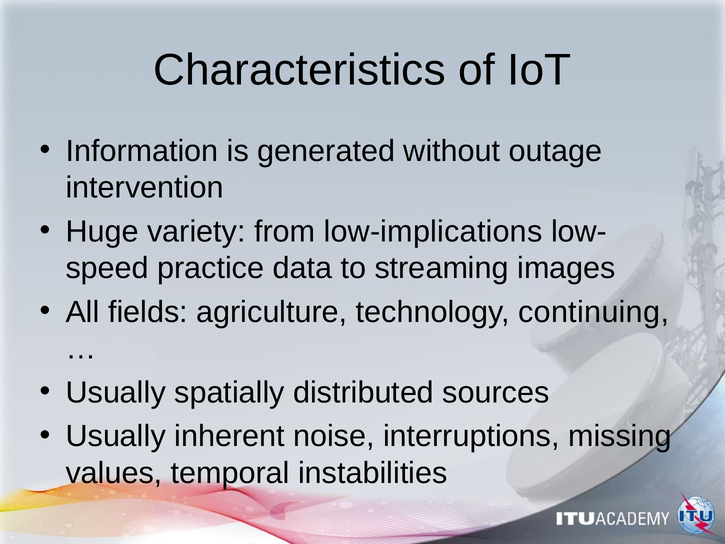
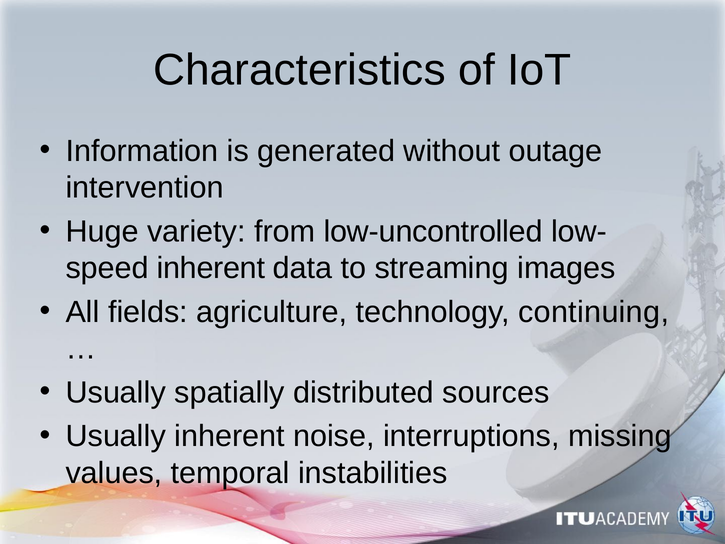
low-implications: low-implications -> low-uncontrolled
practice at (211, 268): practice -> inherent
